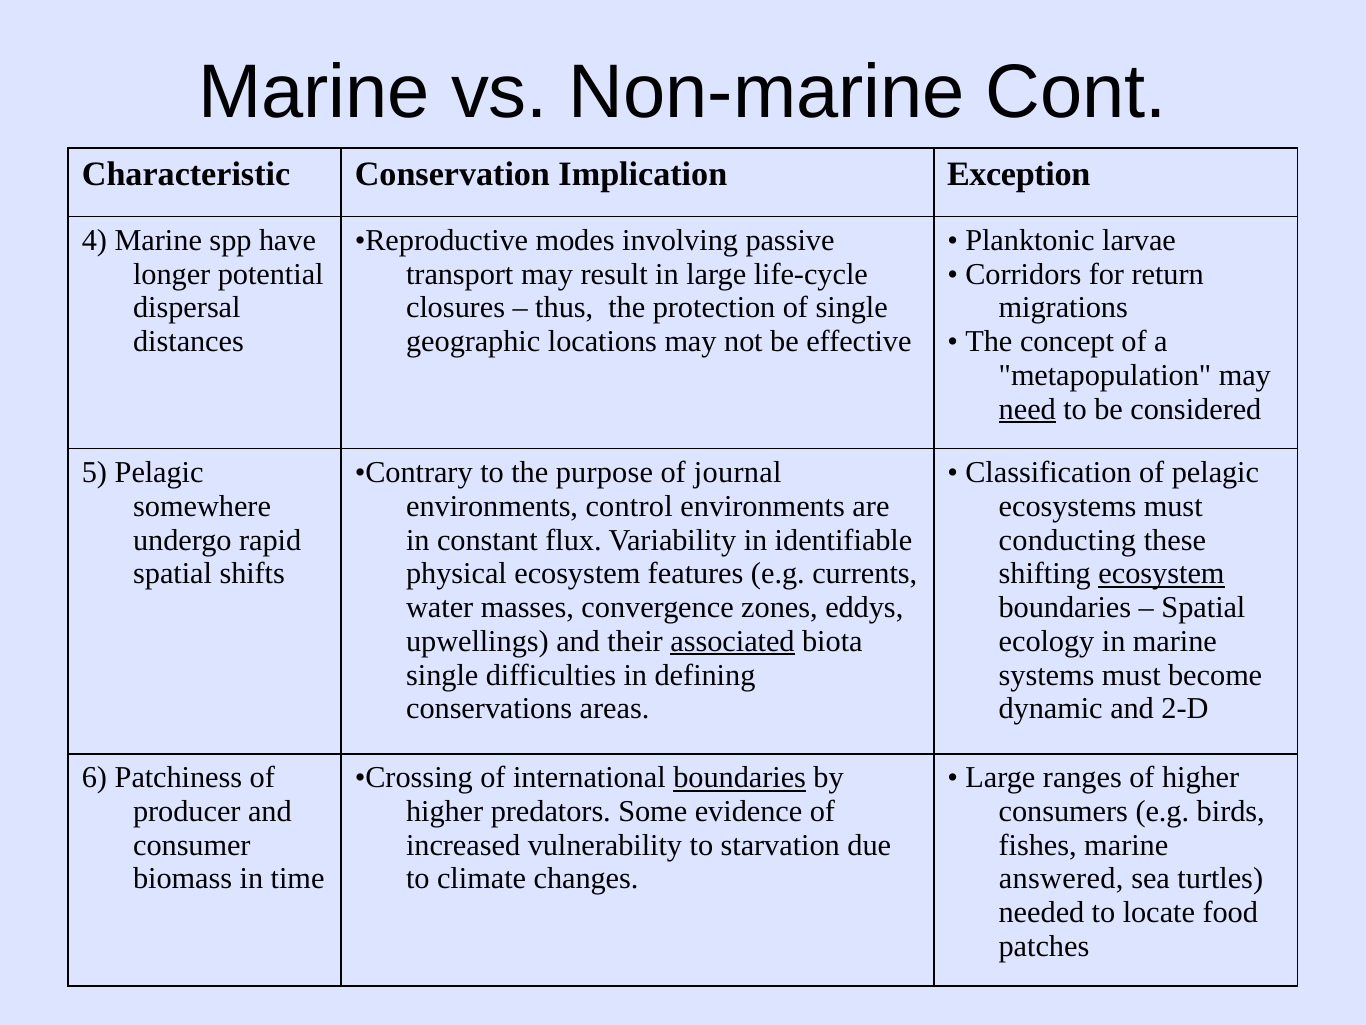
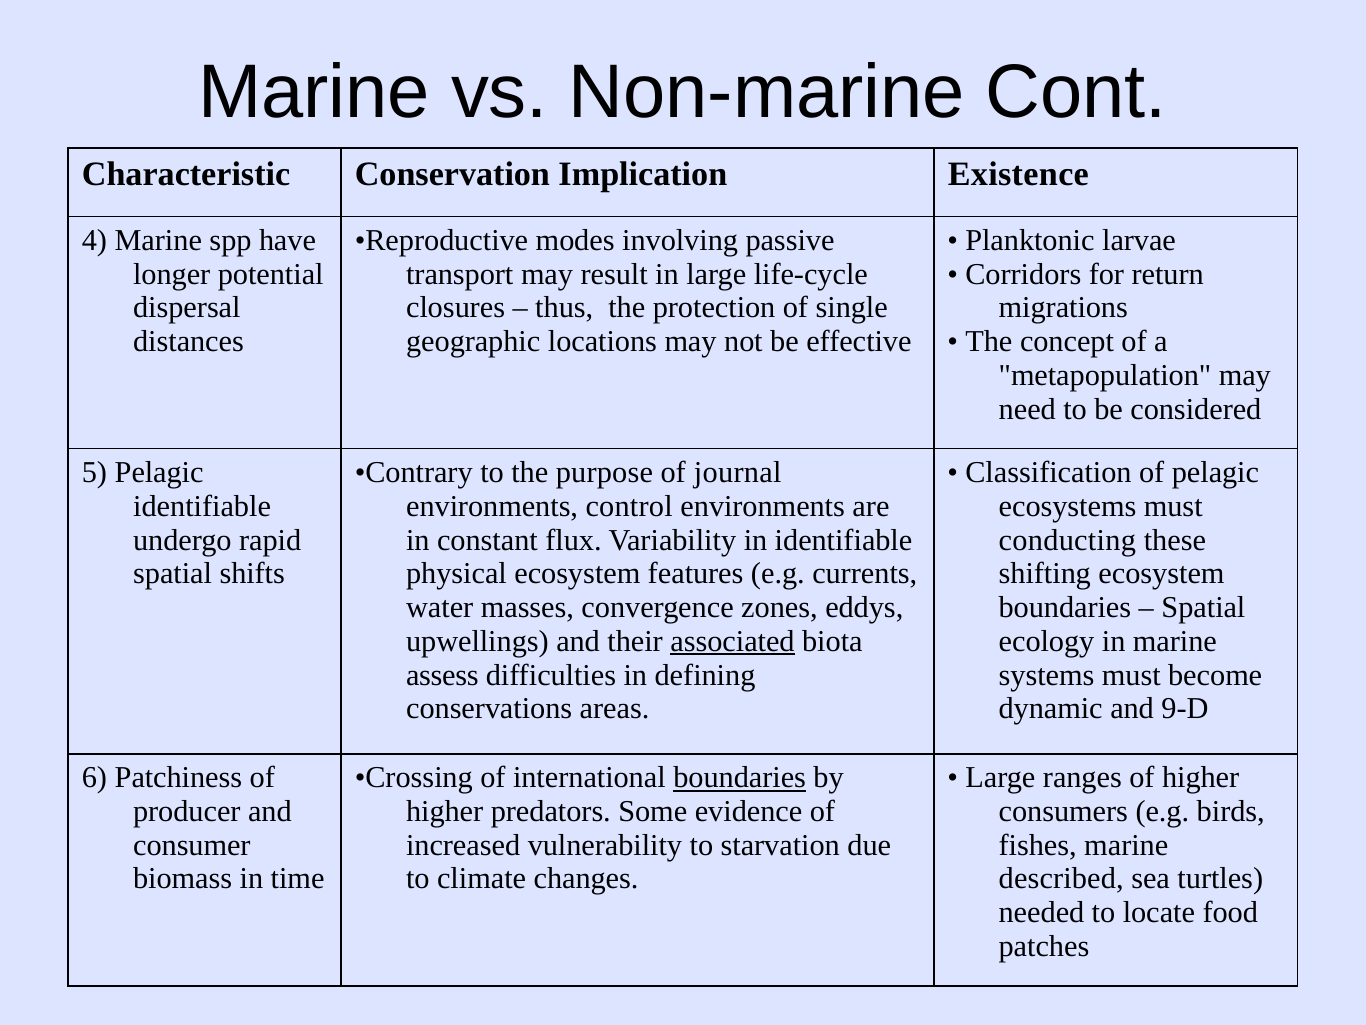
Exception: Exception -> Existence
need underline: present -> none
somewhere at (202, 506): somewhere -> identifiable
ecosystem at (1161, 574) underline: present -> none
single at (442, 675): single -> assess
2-D: 2-D -> 9-D
answered: answered -> described
